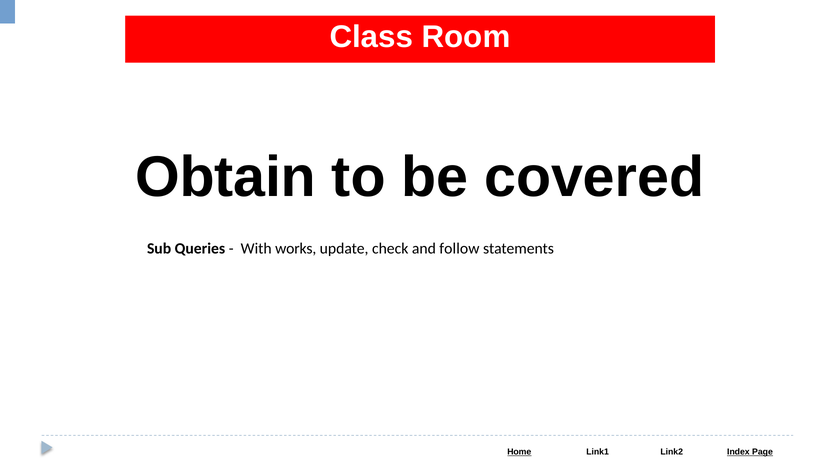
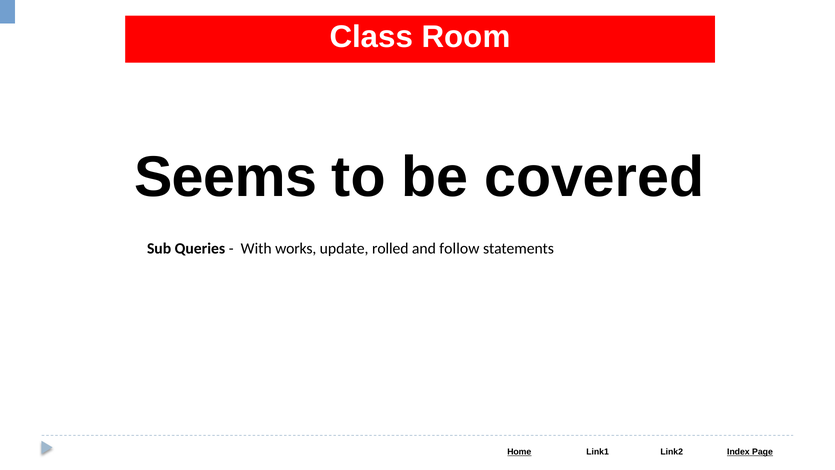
Obtain: Obtain -> Seems
check: check -> rolled
